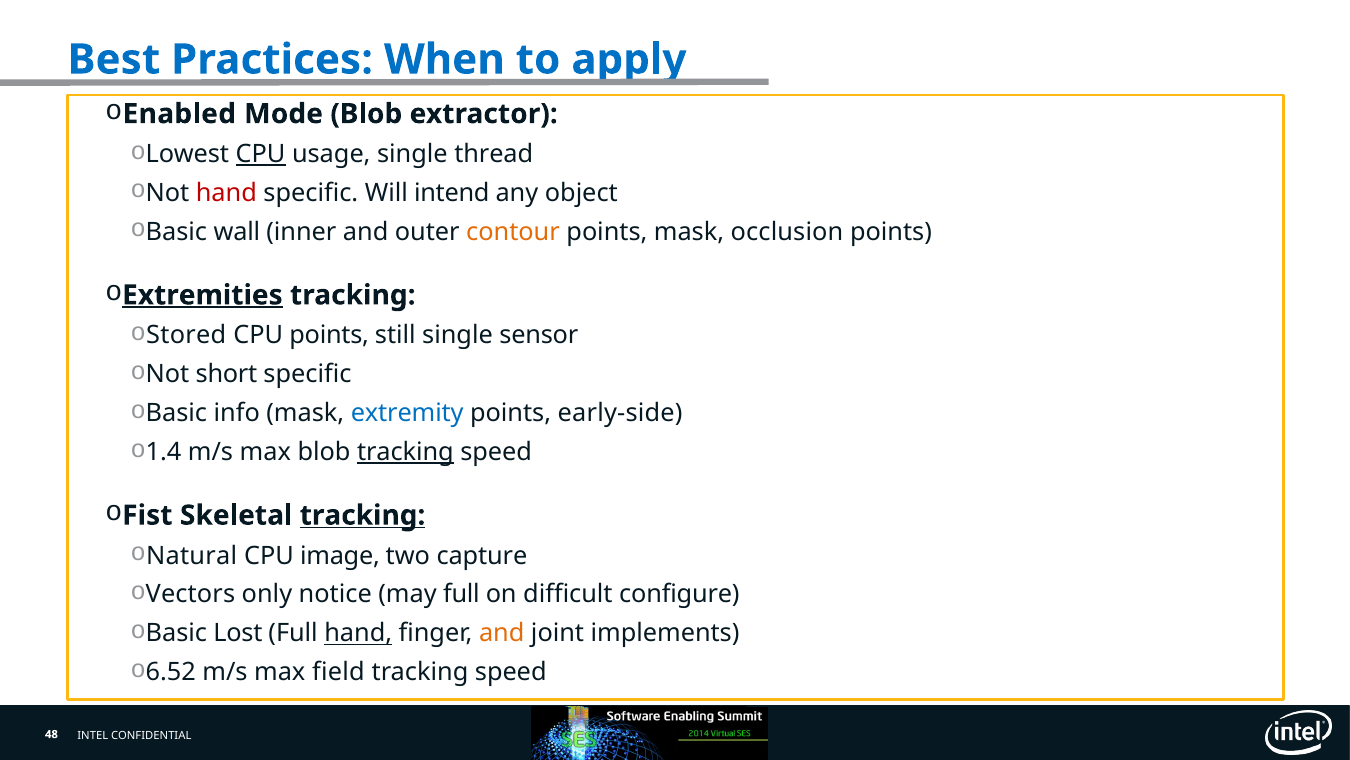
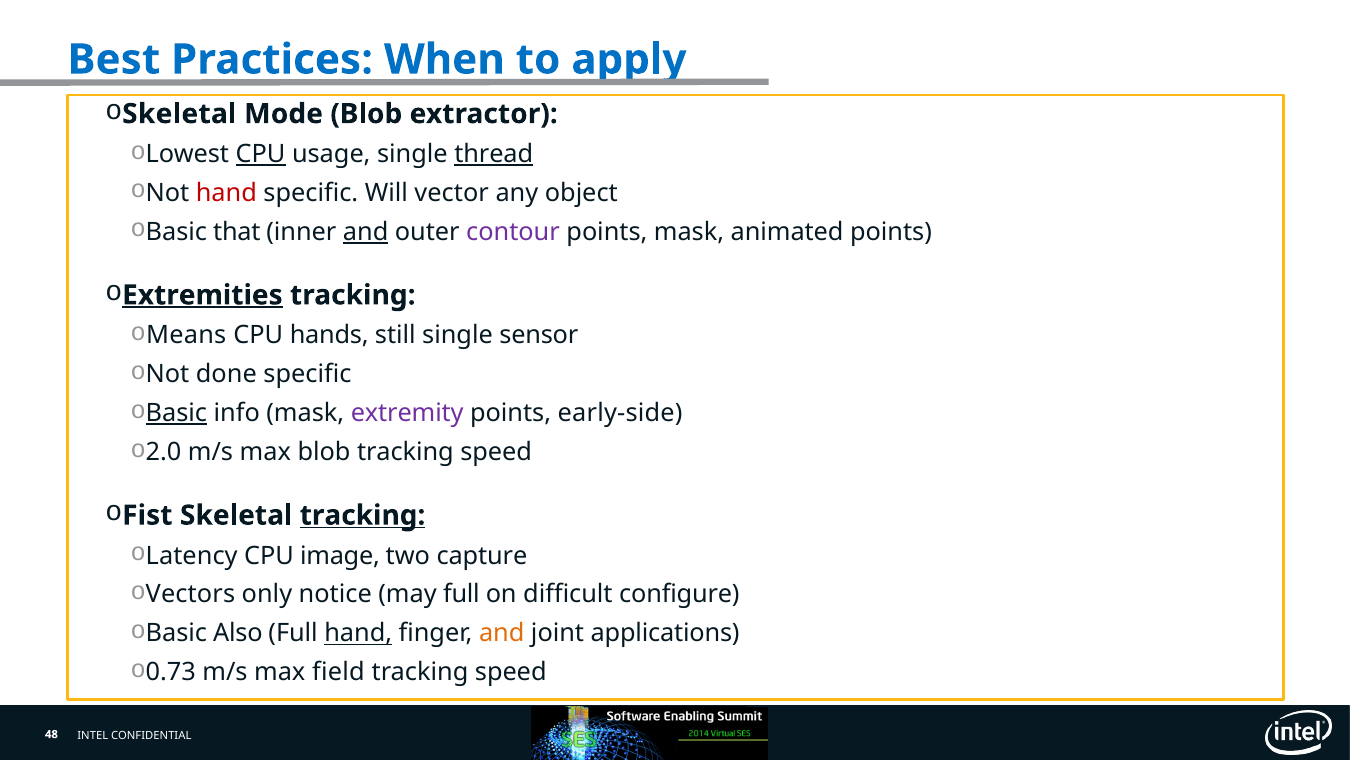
Enabled at (179, 114): Enabled -> Skeletal
thread underline: none -> present
intend: intend -> vector
wall: wall -> that
and at (366, 232) underline: none -> present
contour colour: orange -> purple
occlusion: occlusion -> animated
Stored: Stored -> Means
CPU points: points -> hands
short: short -> done
Basic at (176, 413) underline: none -> present
extremity colour: blue -> purple
1.4: 1.4 -> 2.0
tracking at (405, 452) underline: present -> none
Natural: Natural -> Latency
Lost: Lost -> Also
implements: implements -> applications
6.52: 6.52 -> 0.73
